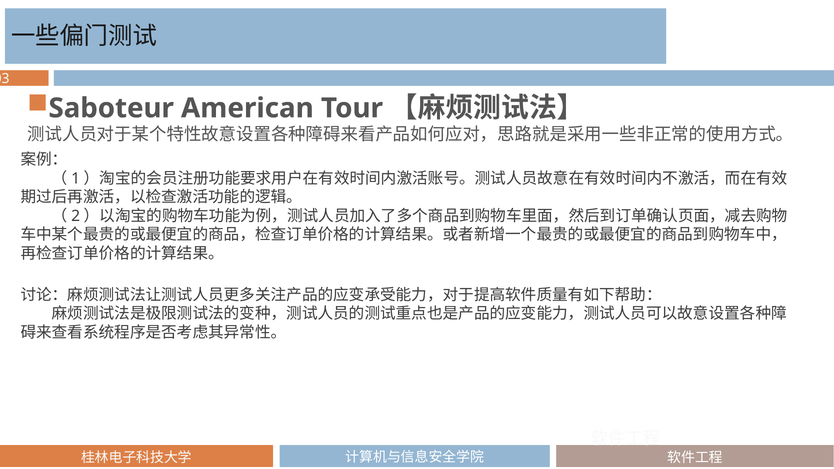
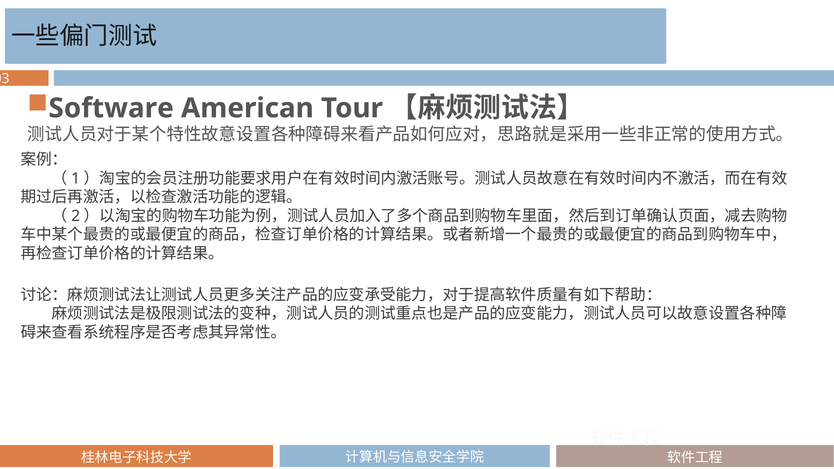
Saboteur: Saboteur -> Software
